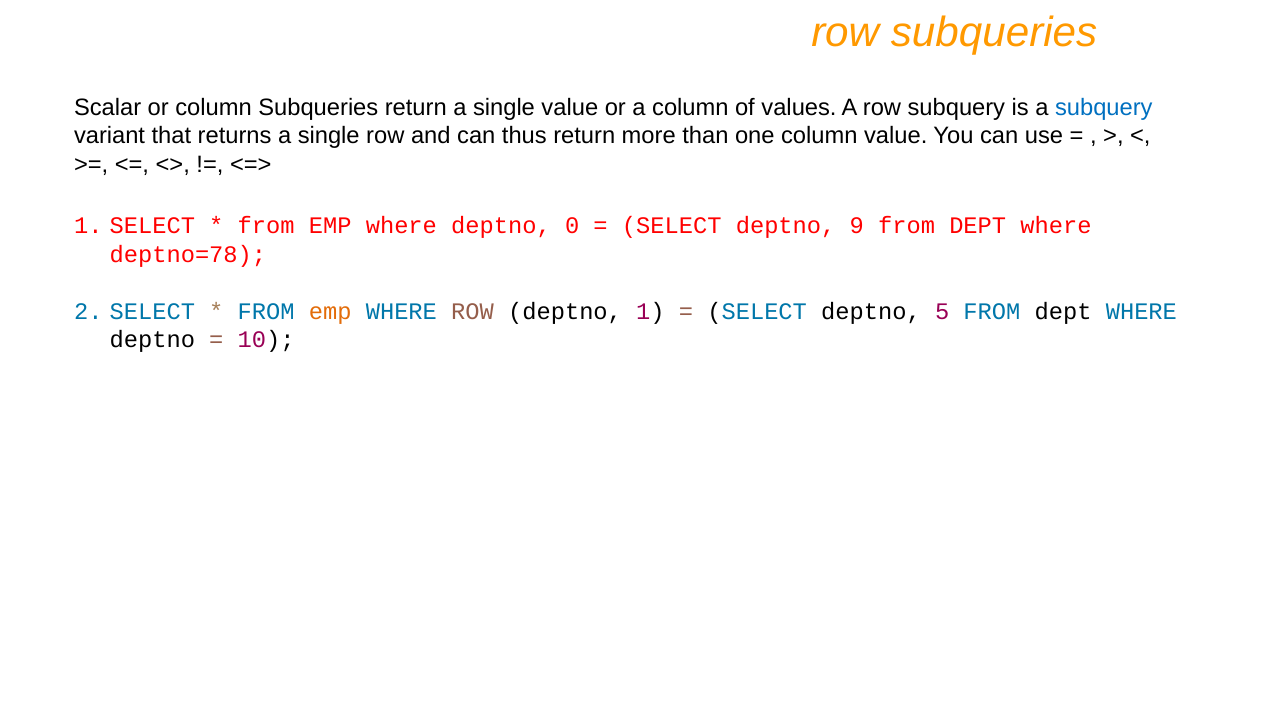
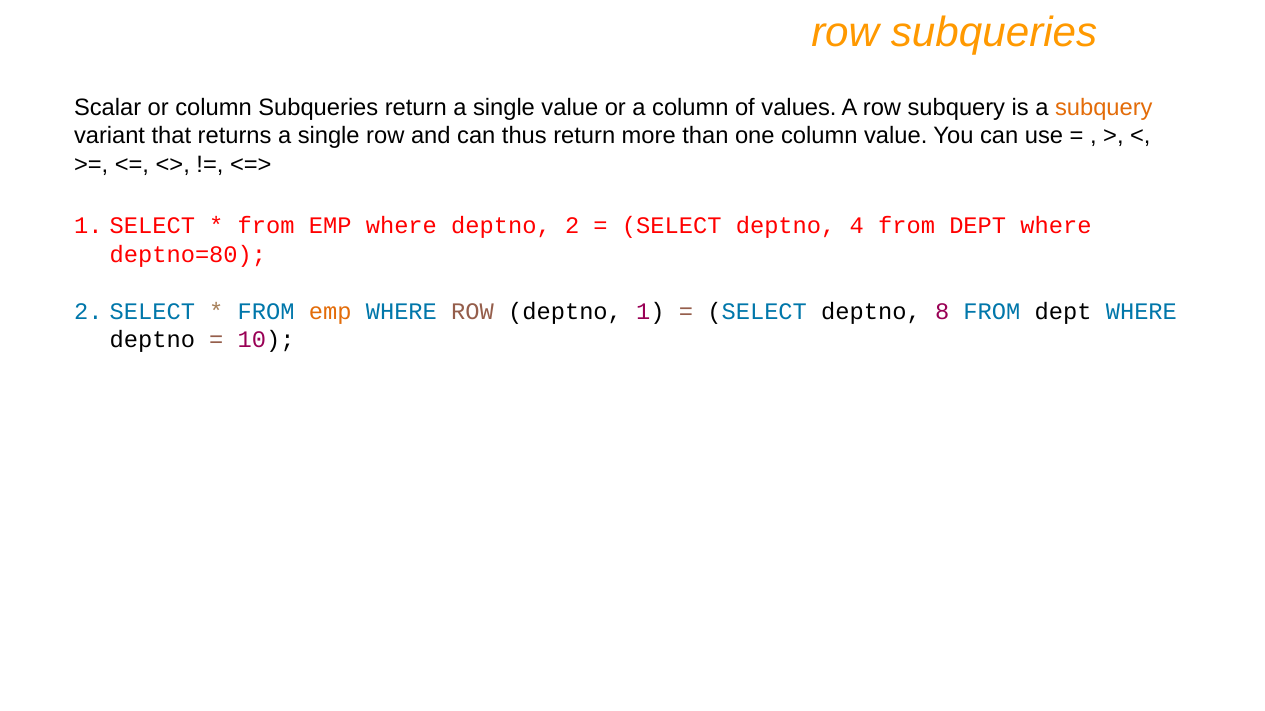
subquery at (1104, 107) colour: blue -> orange
deptno 0: 0 -> 2
9: 9 -> 4
deptno=78: deptno=78 -> deptno=80
5: 5 -> 8
